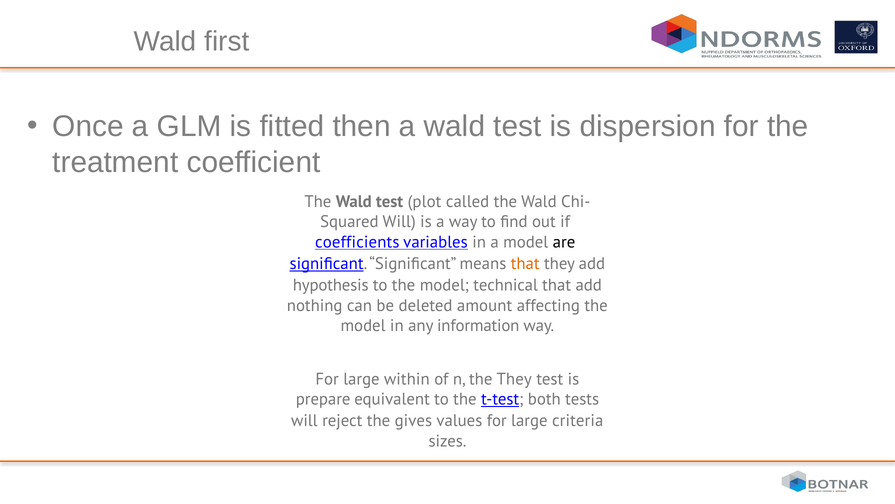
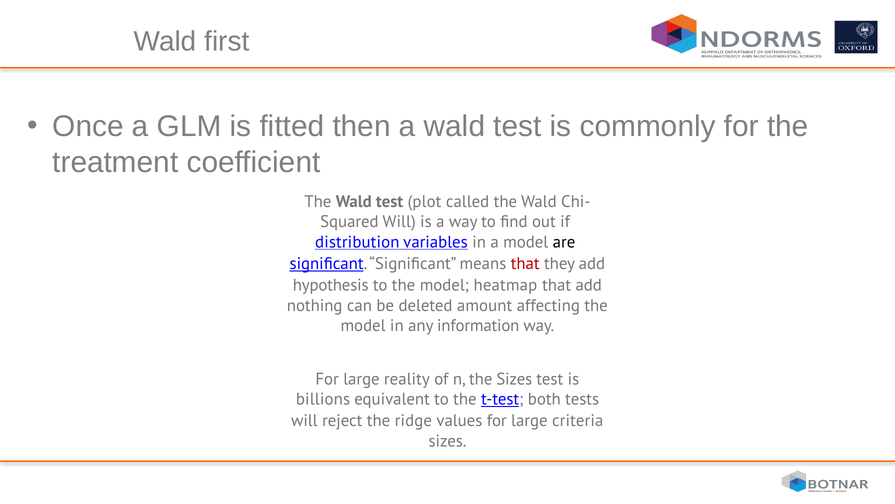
dispersion: dispersion -> commonly
coefficients: coefficients -> distribution
that at (525, 263) colour: orange -> red
technical: technical -> heatmap
within: within -> reality
the They: They -> Sizes
prepare: prepare -> billions
gives: gives -> ridge
